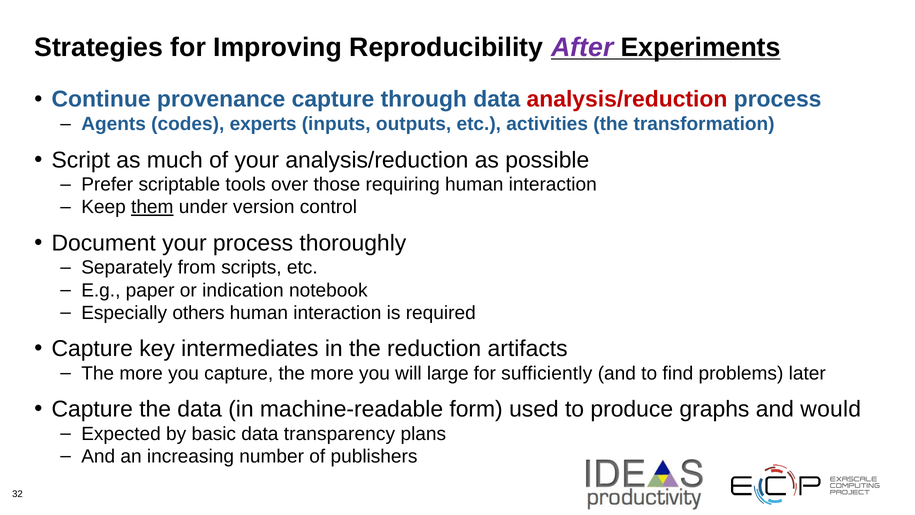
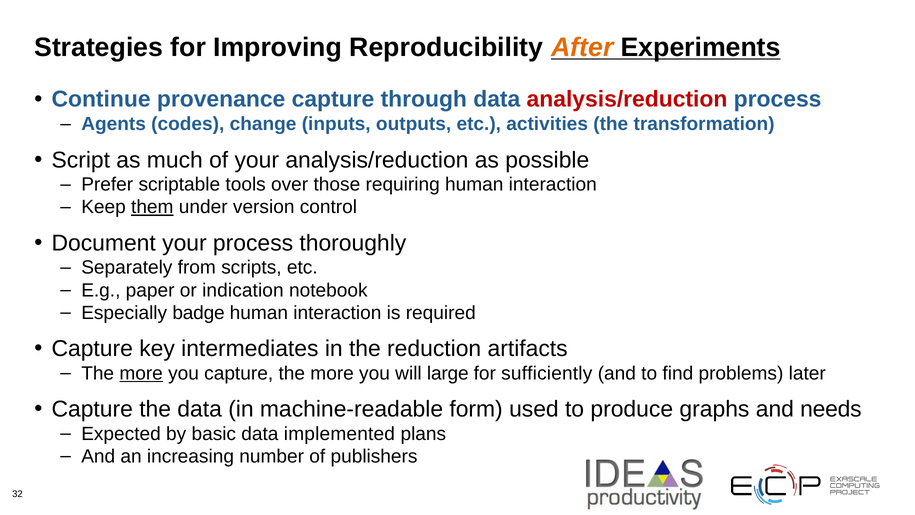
After colour: purple -> orange
experts: experts -> change
others: others -> badge
more at (141, 373) underline: none -> present
would: would -> needs
transparency: transparency -> implemented
